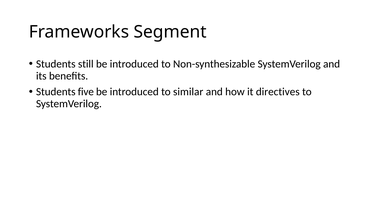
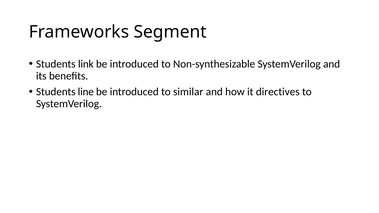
still: still -> link
five: five -> line
